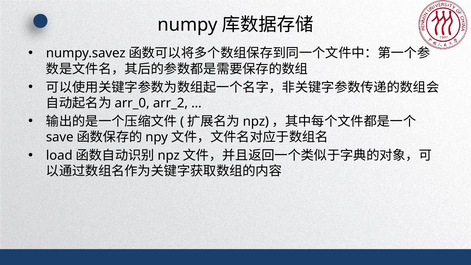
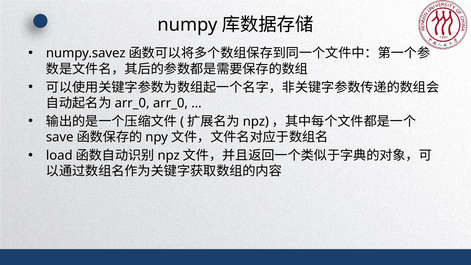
arr_2 at (170, 103): arr_2 -> arr_0
